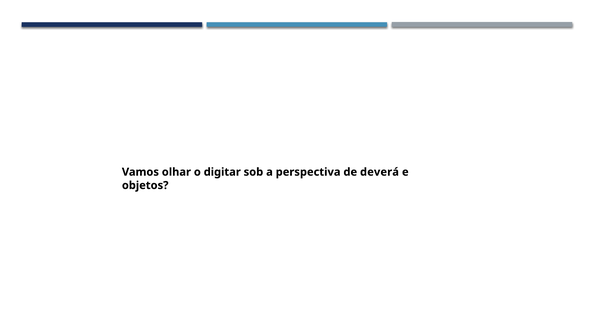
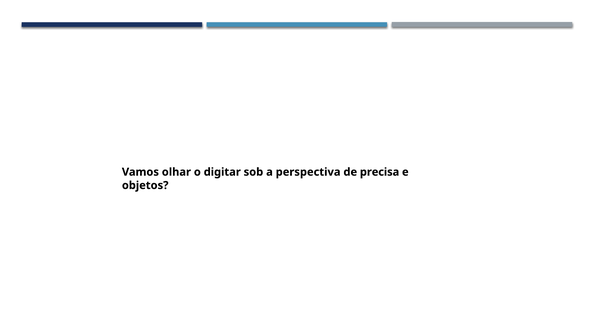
deverá: deverá -> precisa
